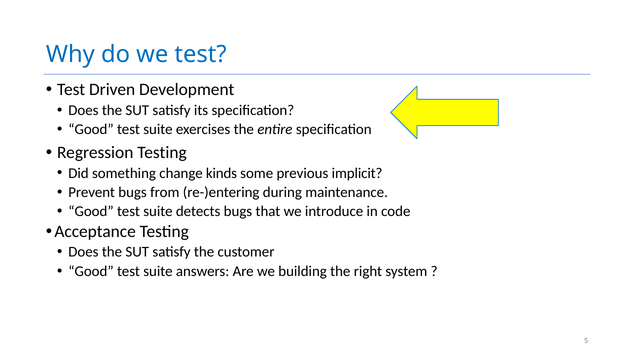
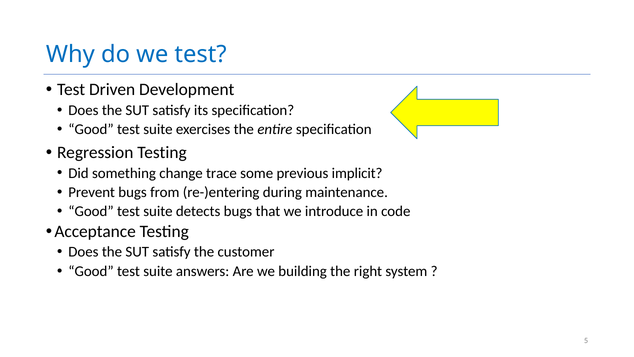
kinds: kinds -> trace
